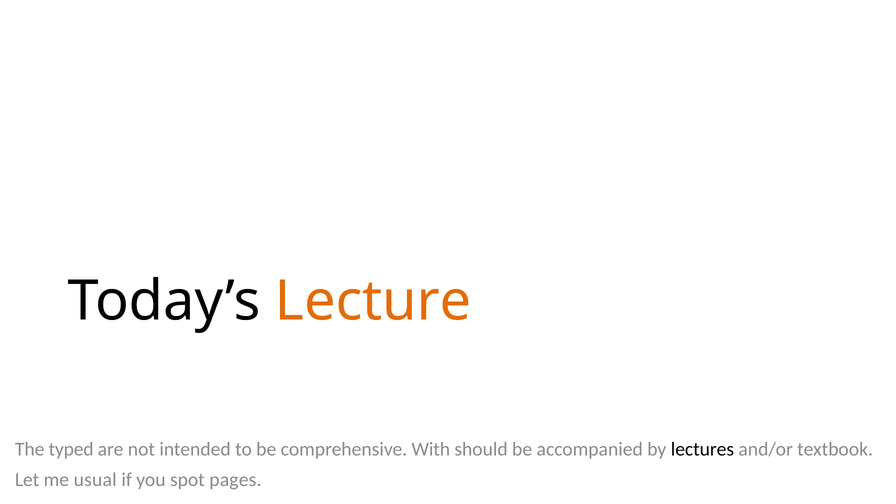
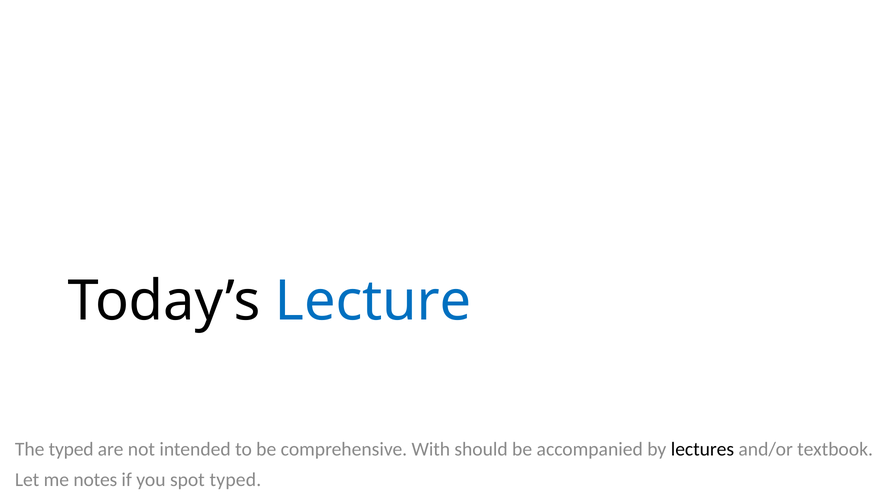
Lecture colour: orange -> blue
usual: usual -> notes
spot pages: pages -> typed
